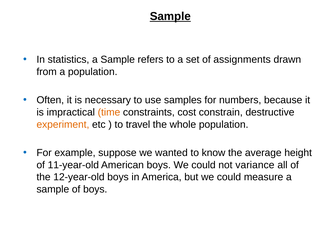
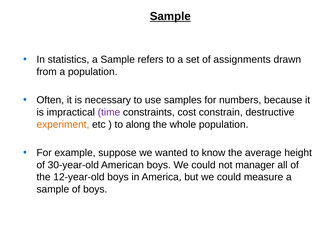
time colour: orange -> purple
travel: travel -> along
11-year-old: 11-year-old -> 30-year-old
variance: variance -> manager
